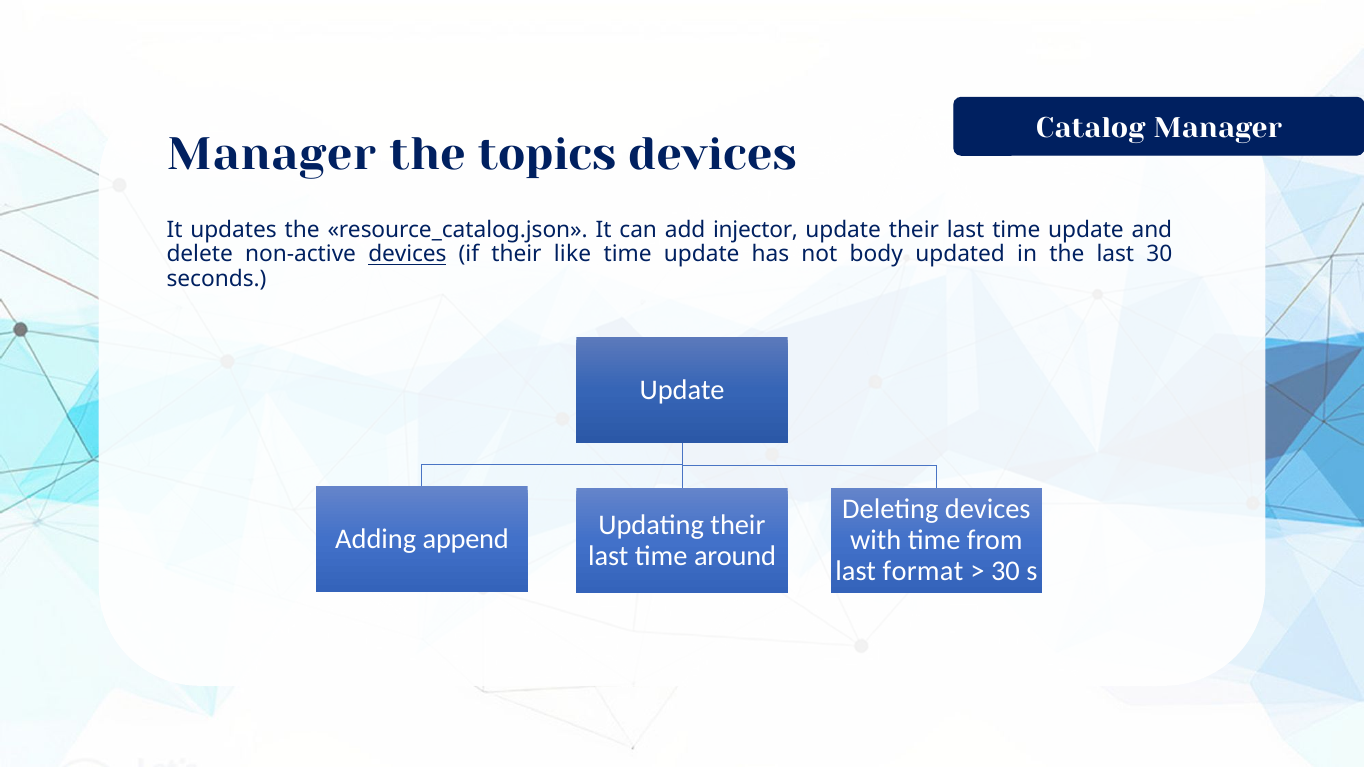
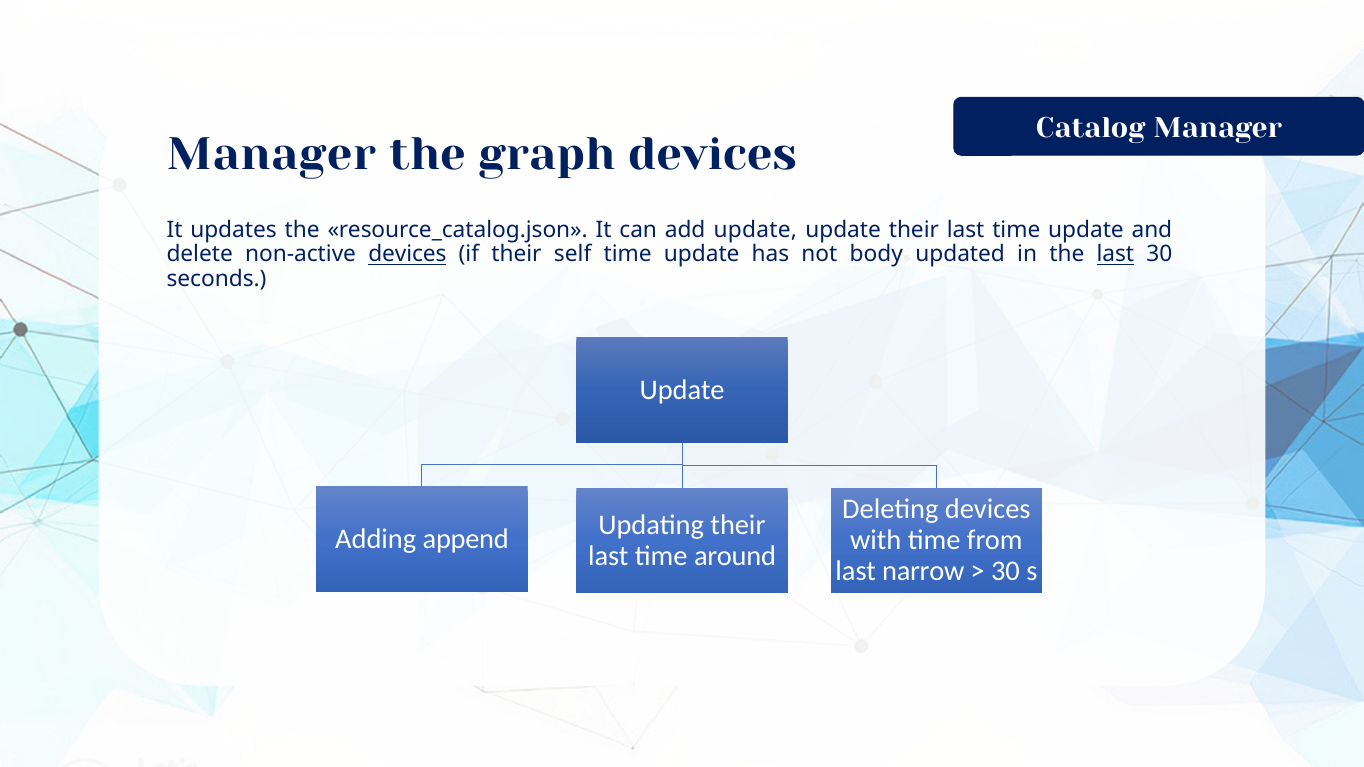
topics: topics -> graph
add injector: injector -> update
like: like -> self
last at (1115, 255) underline: none -> present
format: format -> narrow
